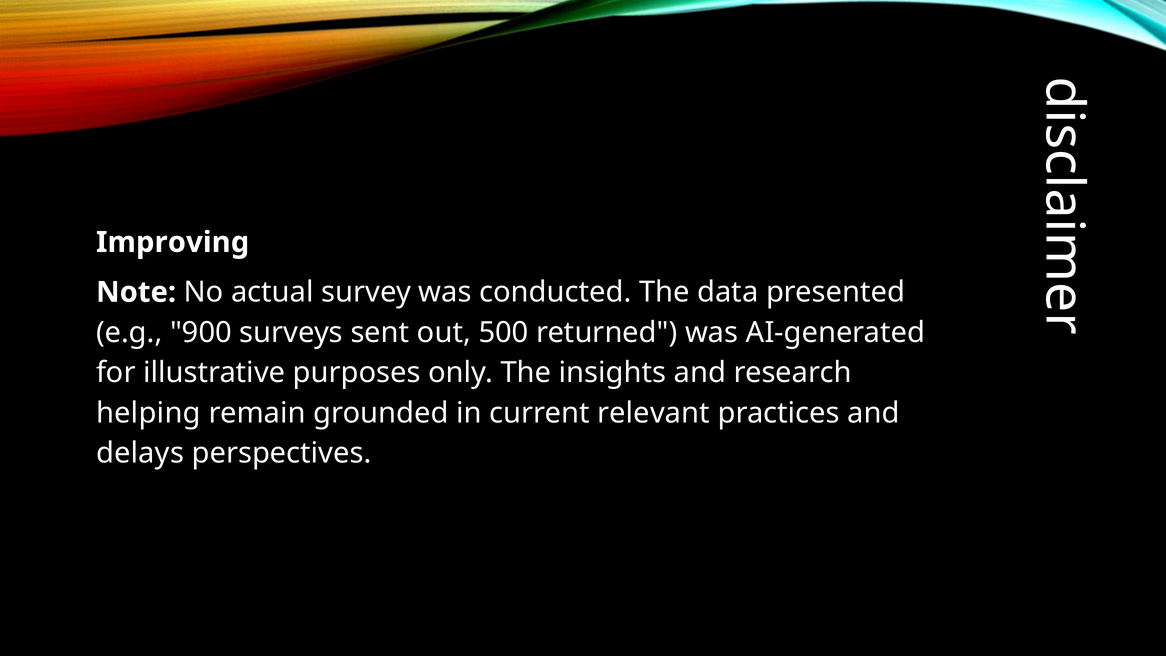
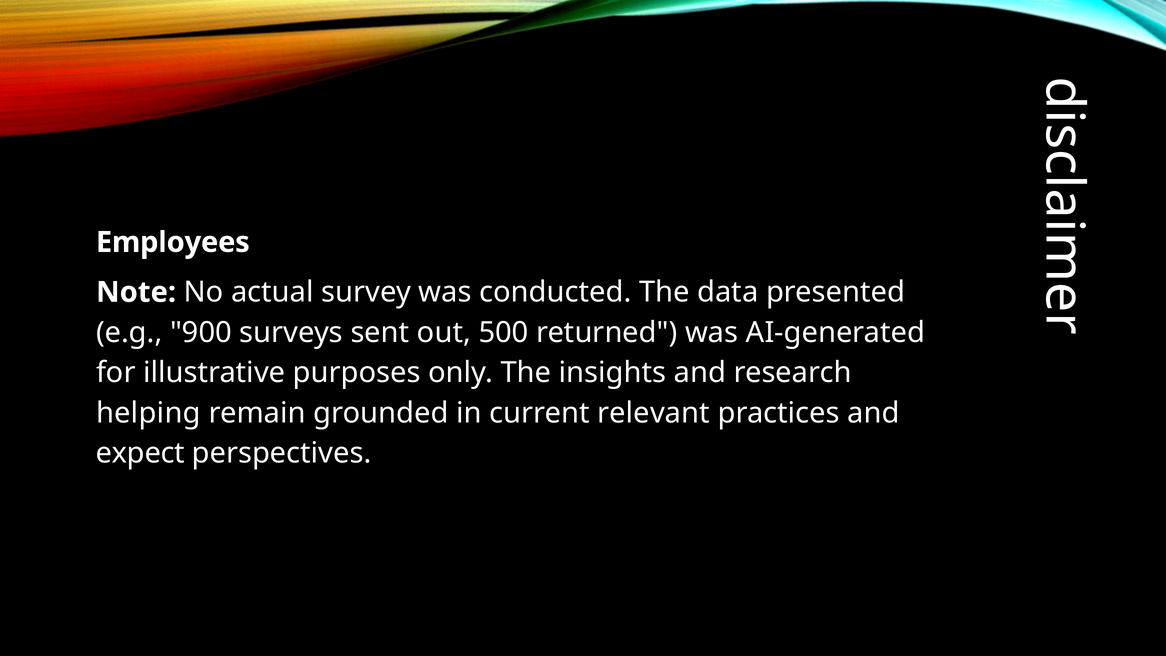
Improving: Improving -> Employees
delays: delays -> expect
